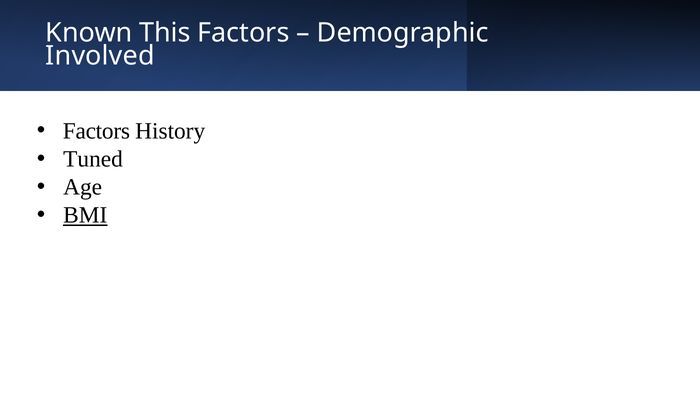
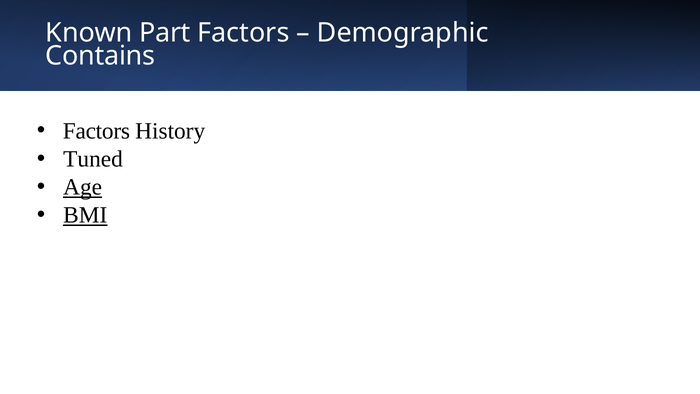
This: This -> Part
Involved: Involved -> Contains
Age underline: none -> present
